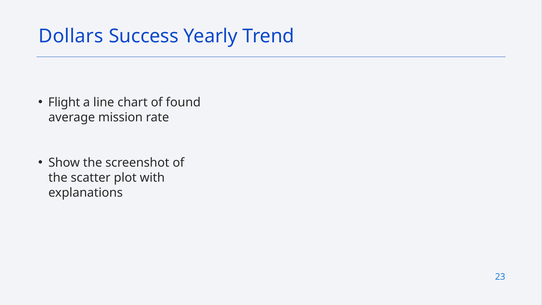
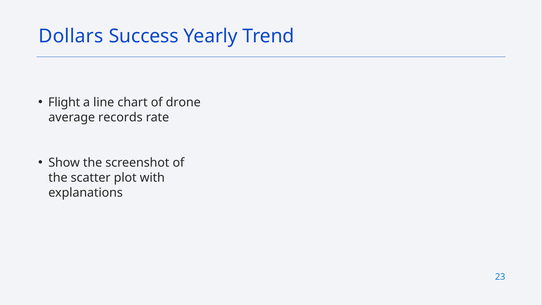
found: found -> drone
mission: mission -> records
